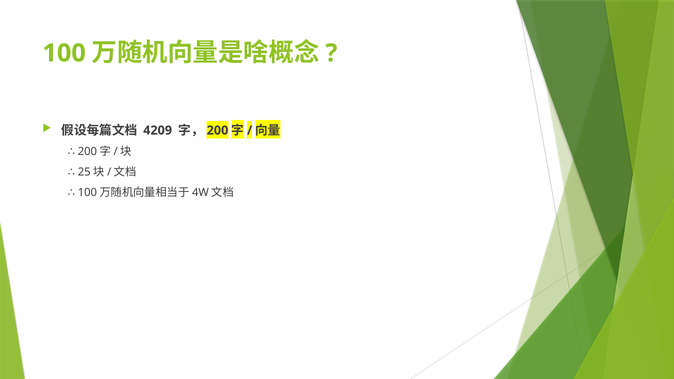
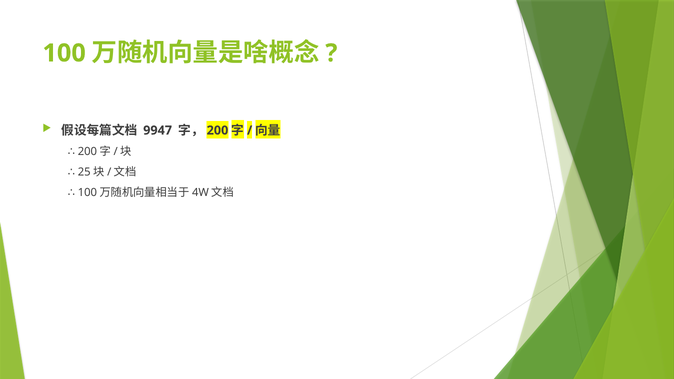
4209: 4209 -> 9947
